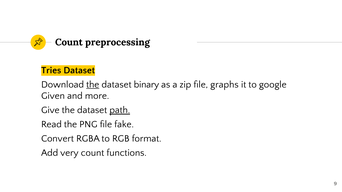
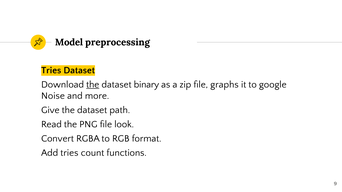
Count at (69, 42): Count -> Model
Given: Given -> Noise
path underline: present -> none
fake: fake -> look
Add very: very -> tries
